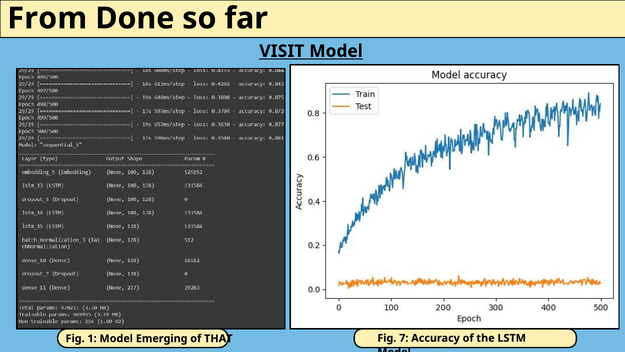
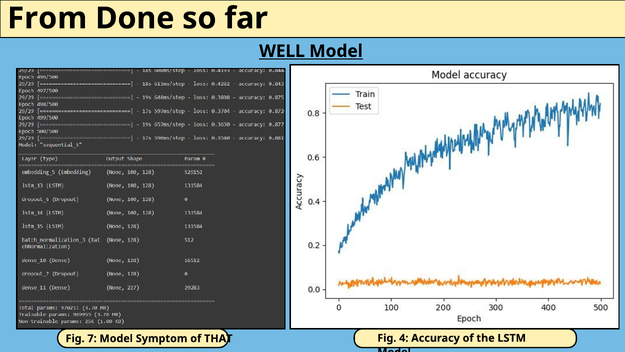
VISIT: VISIT -> WELL
1: 1 -> 7
Emerging: Emerging -> Symptom
7: 7 -> 4
